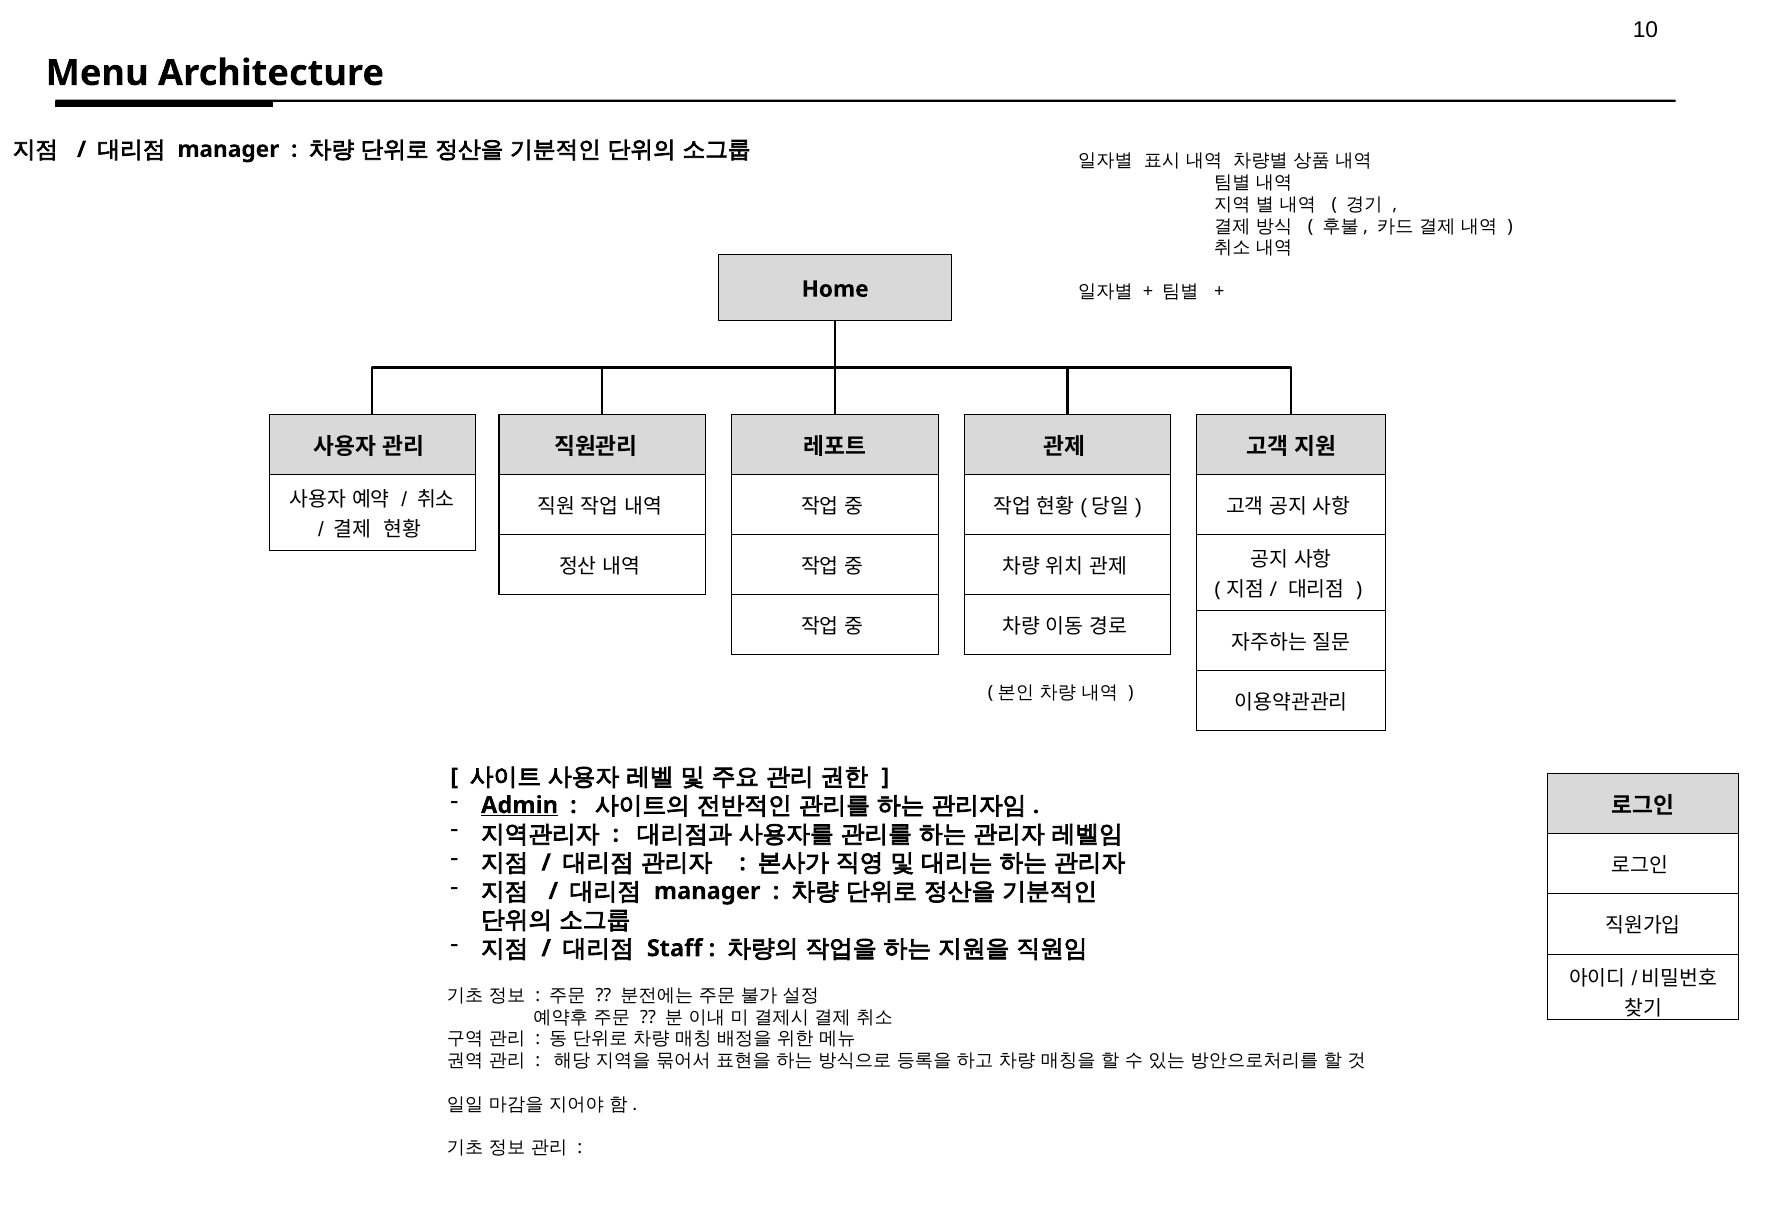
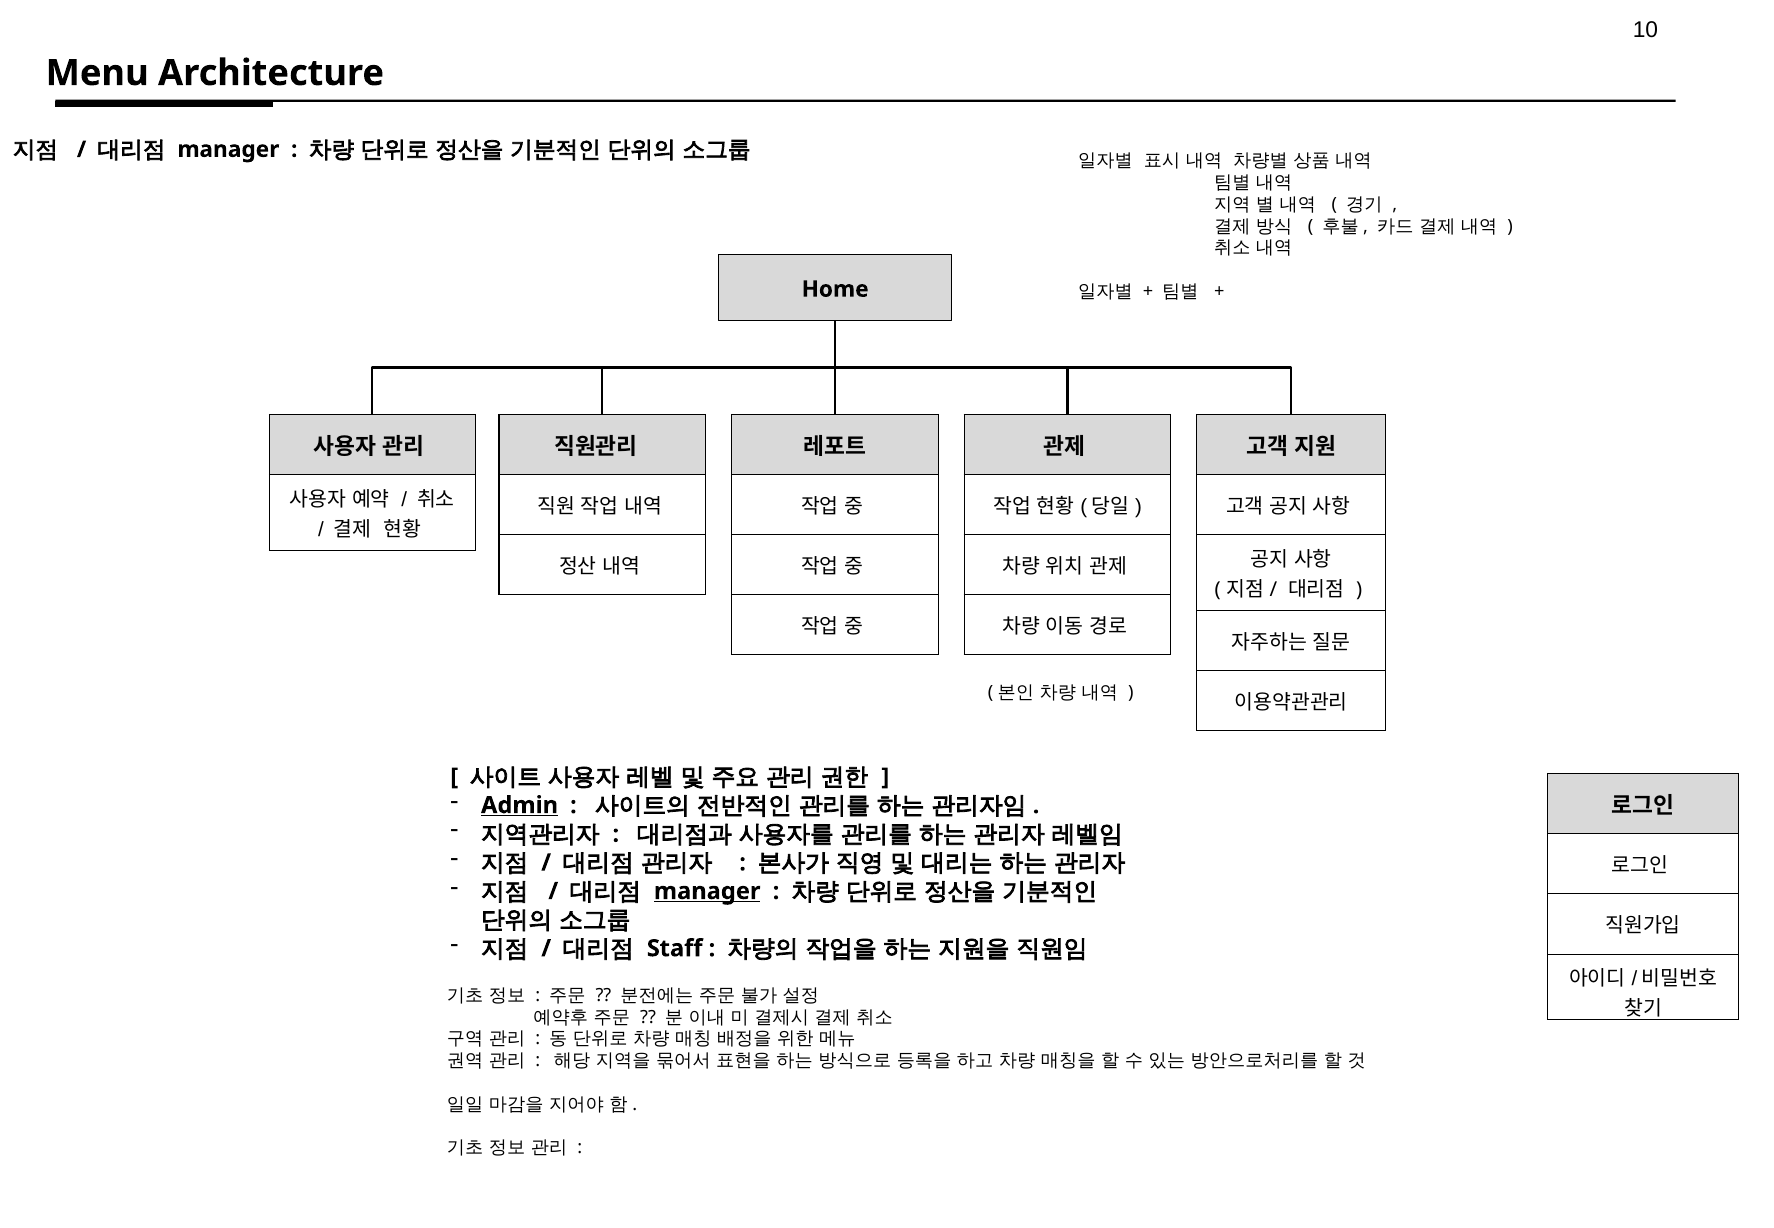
manager at (707, 891) underline: none -> present
